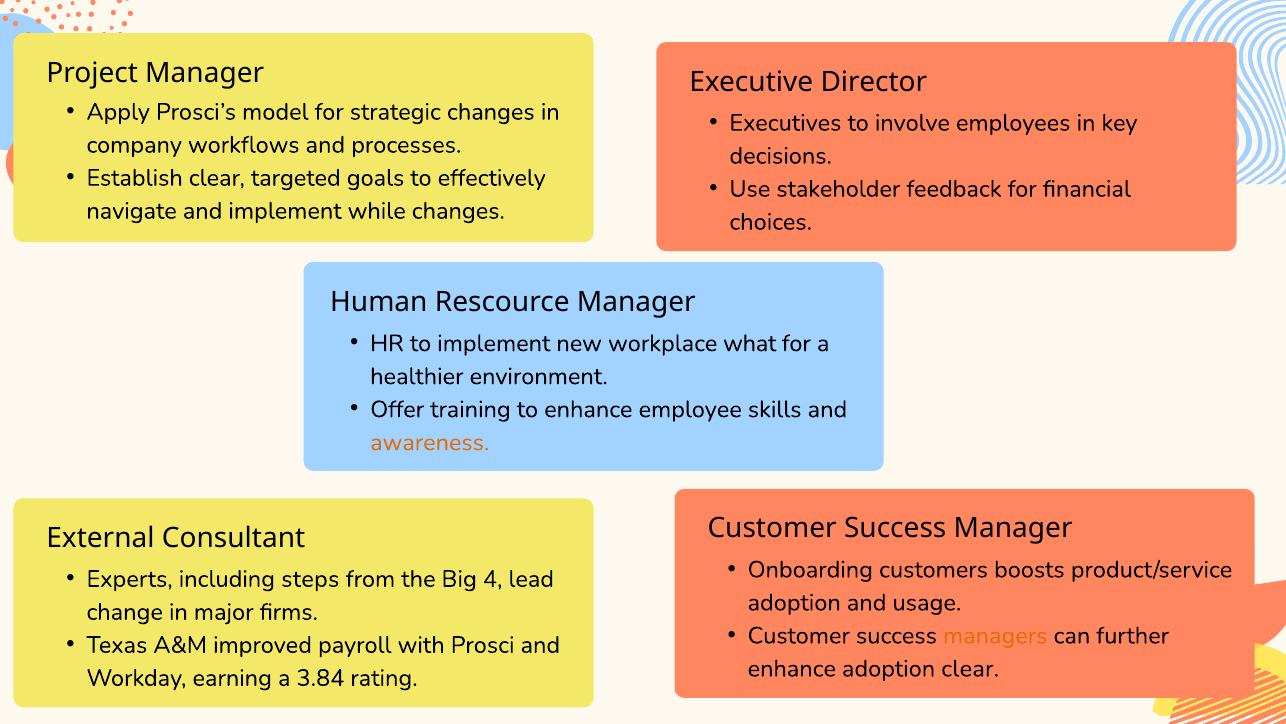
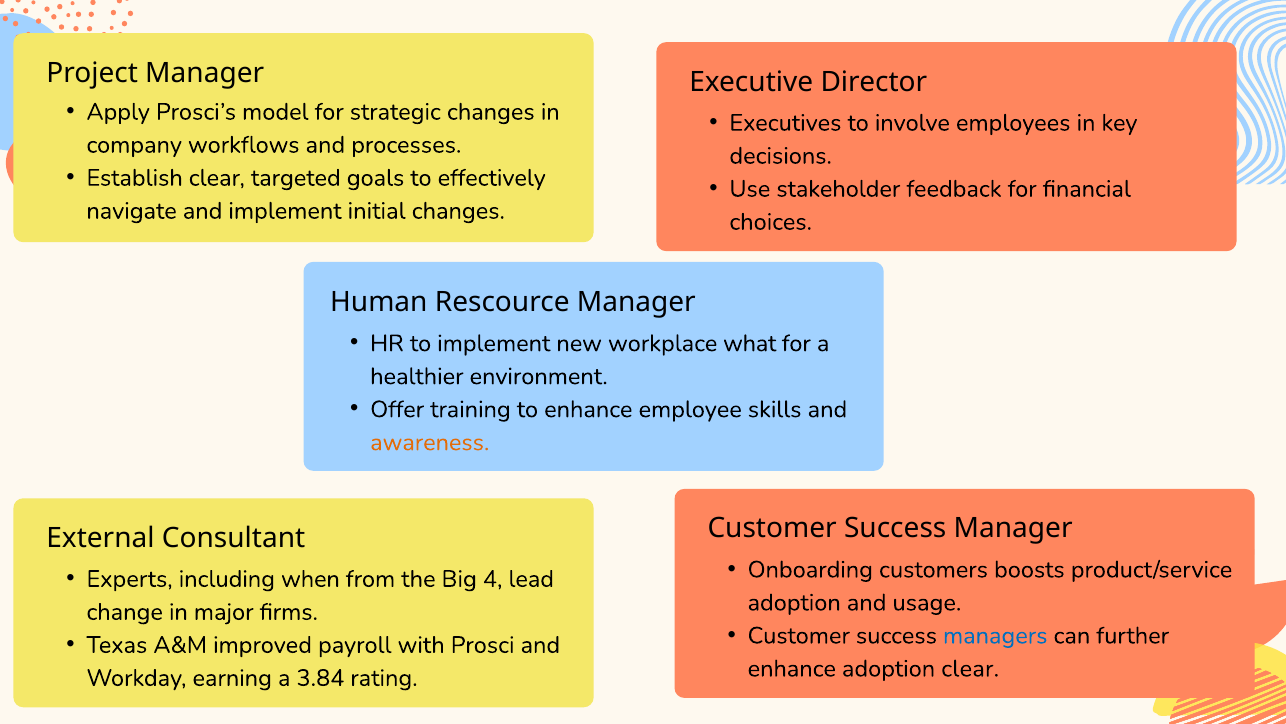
while: while -> initial
steps: steps -> when
managers colour: orange -> blue
